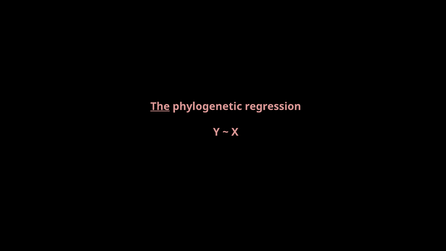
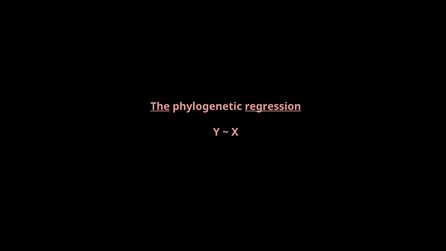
regression underline: none -> present
